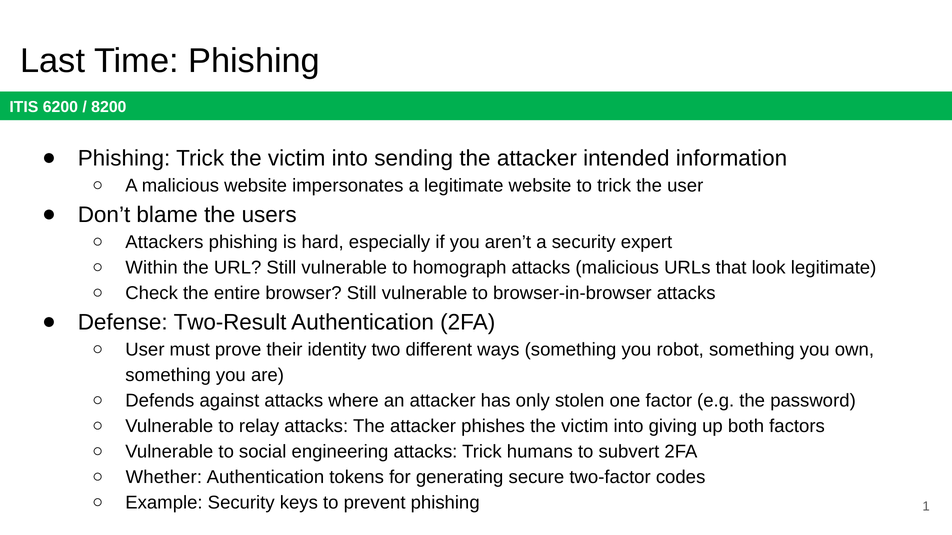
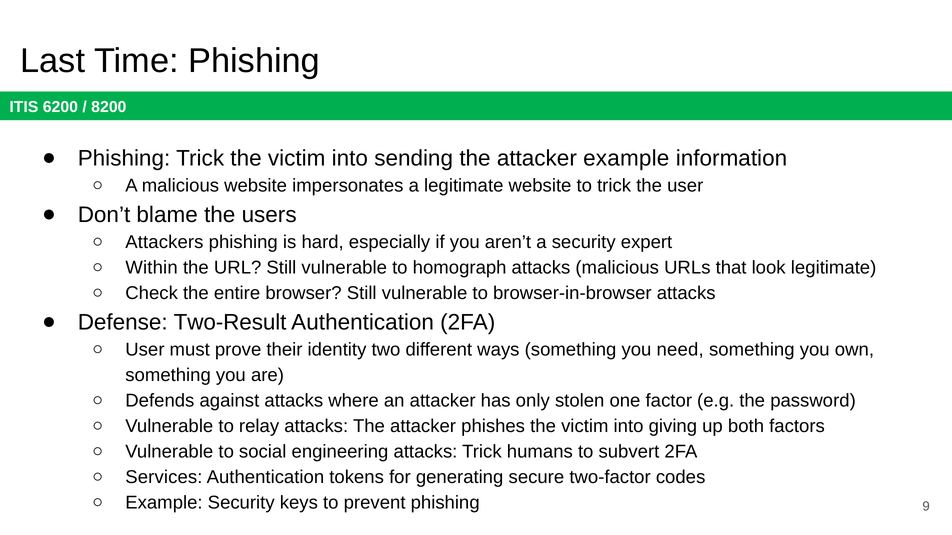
attacker intended: intended -> example
robot: robot -> need
Whether: Whether -> Services
1: 1 -> 9
